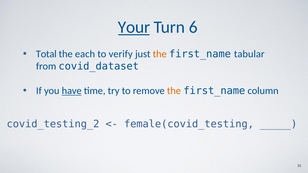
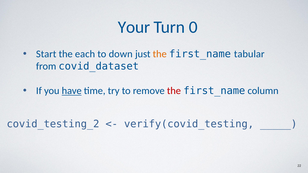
Your underline: present -> none
6: 6 -> 0
Total: Total -> Start
verify: verify -> down
the at (174, 91) colour: orange -> red
female(covid_testing: female(covid_testing -> verify(covid_testing
